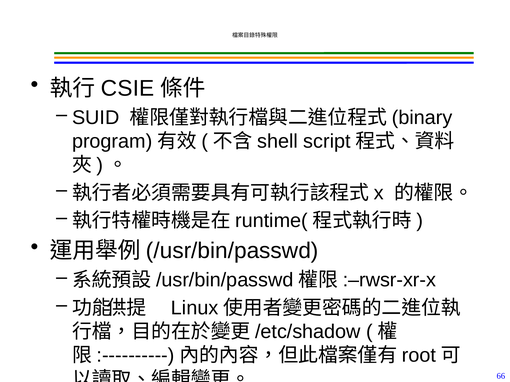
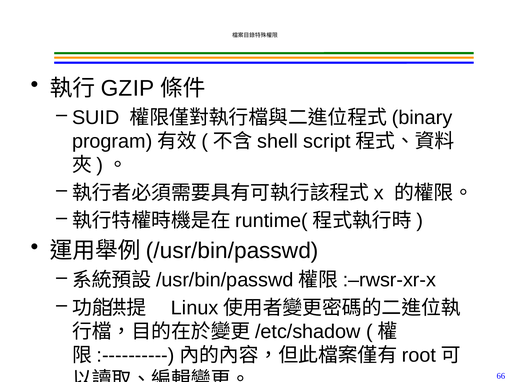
CSIE: CSIE -> GZIP
